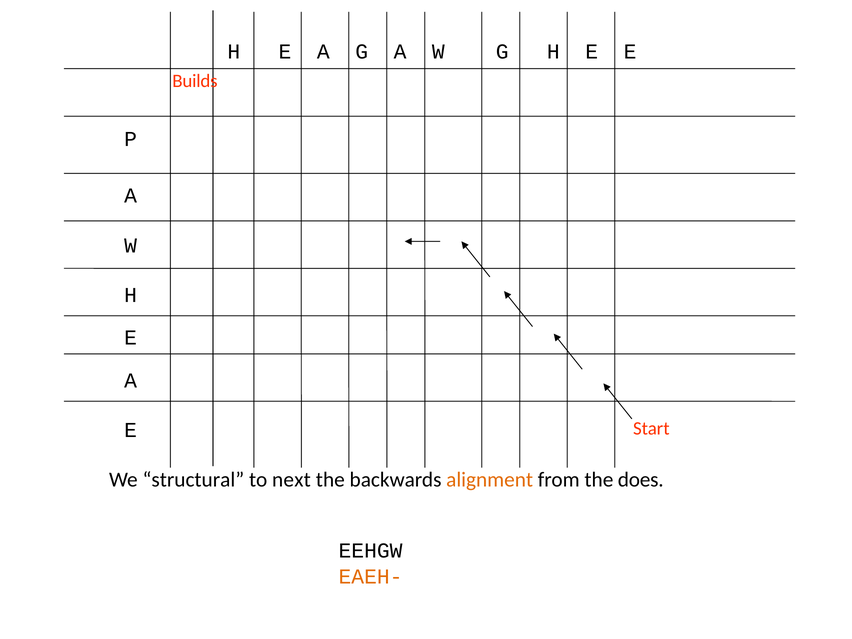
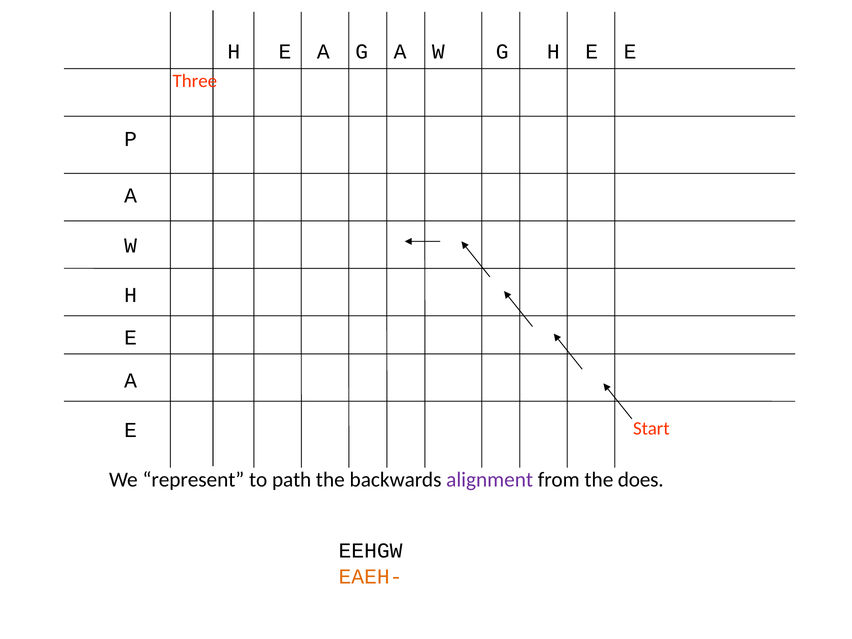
Builds: Builds -> Three
structural: structural -> represent
next: next -> path
alignment colour: orange -> purple
